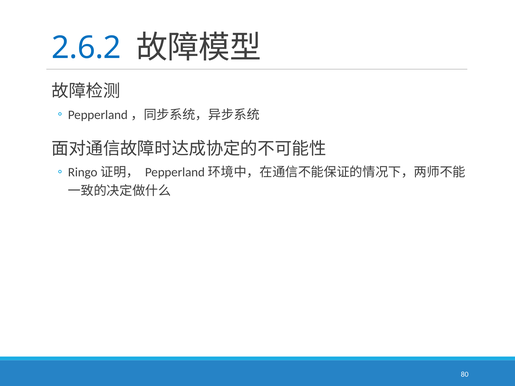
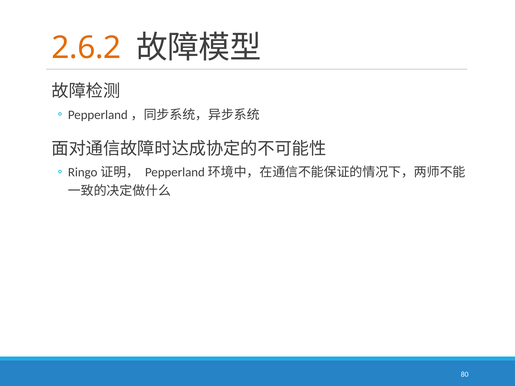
2.6.2 colour: blue -> orange
